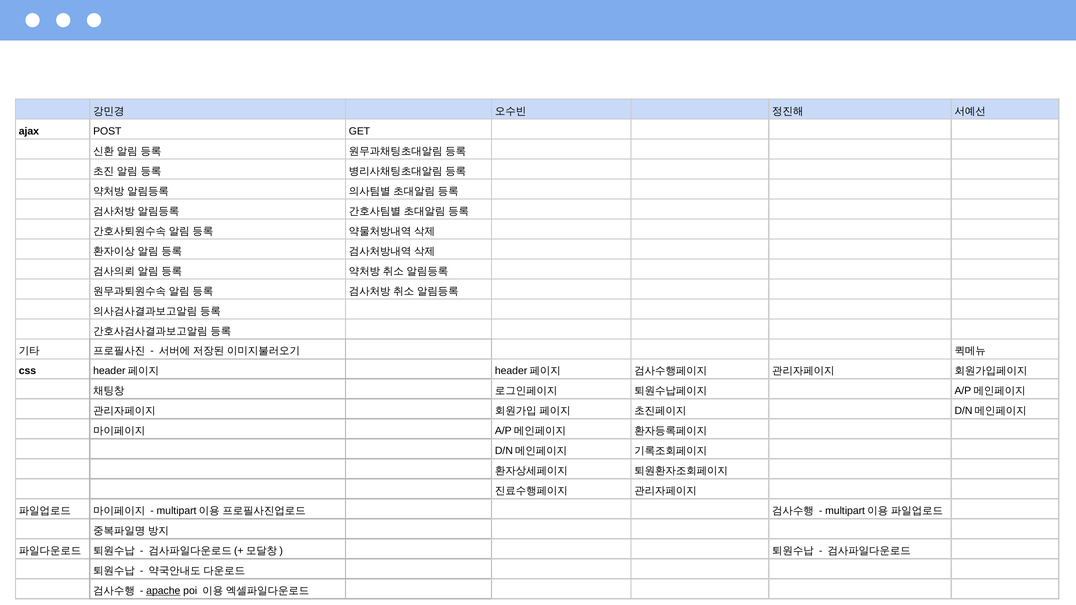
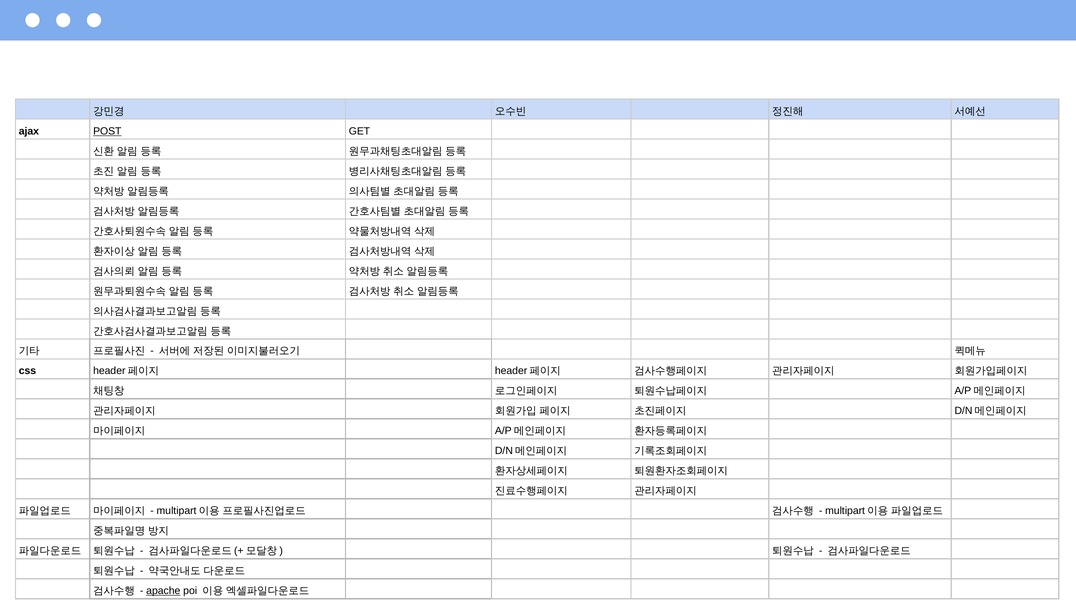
POST underline: none -> present
